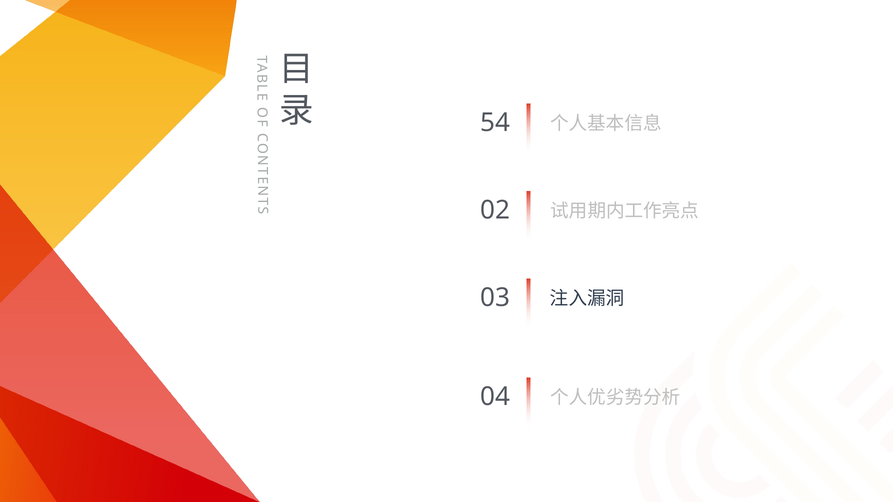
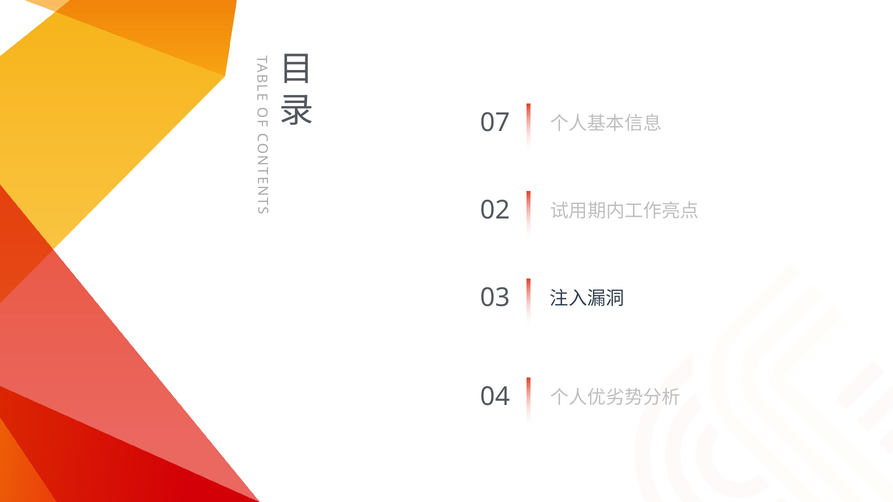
54: 54 -> 07
